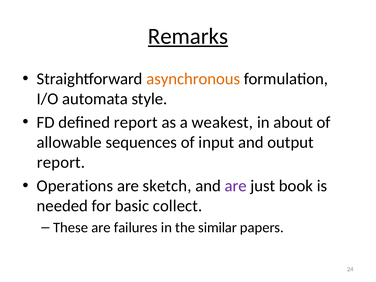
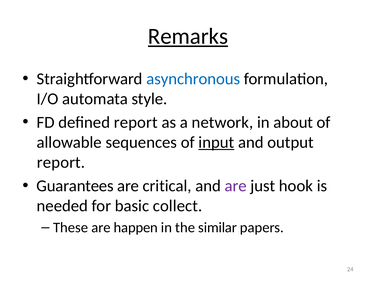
asynchronous colour: orange -> blue
weakest: weakest -> network
input underline: none -> present
Operations: Operations -> Guarantees
sketch: sketch -> critical
book: book -> hook
failures: failures -> happen
